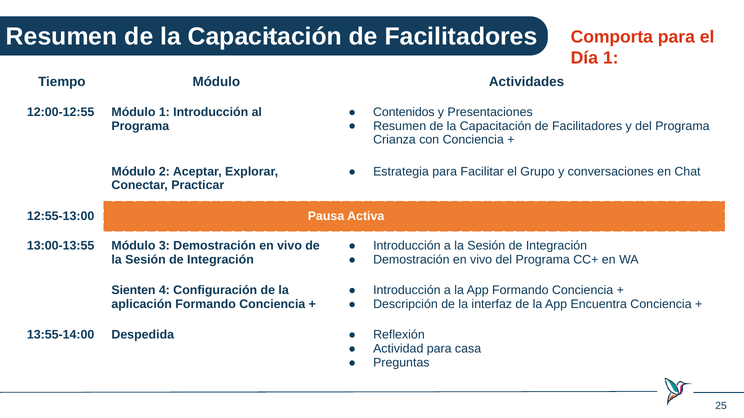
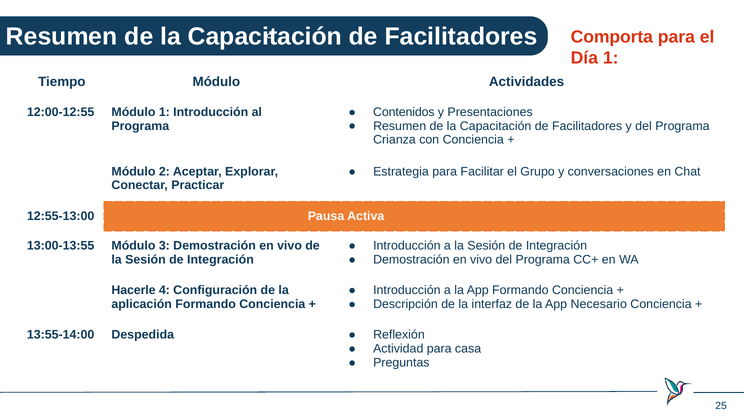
Sienten: Sienten -> Hacerle
Encuentra: Encuentra -> Necesario
